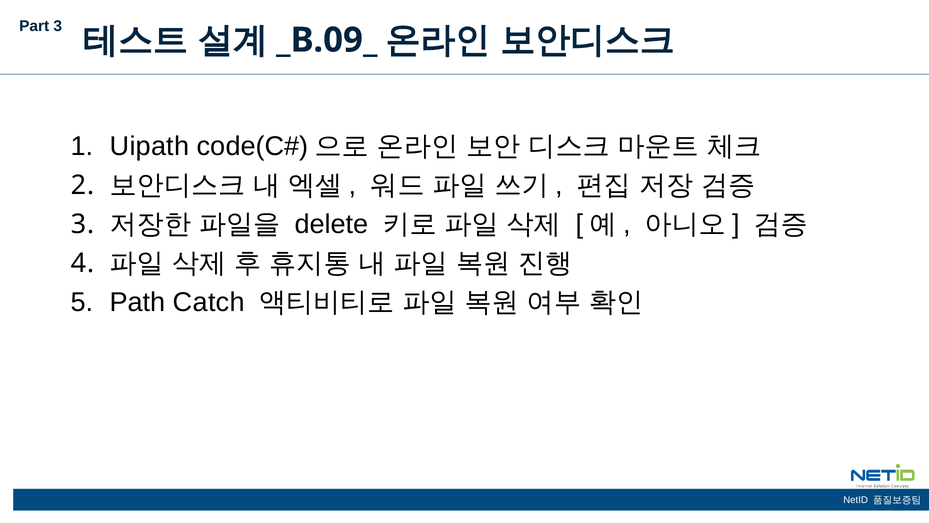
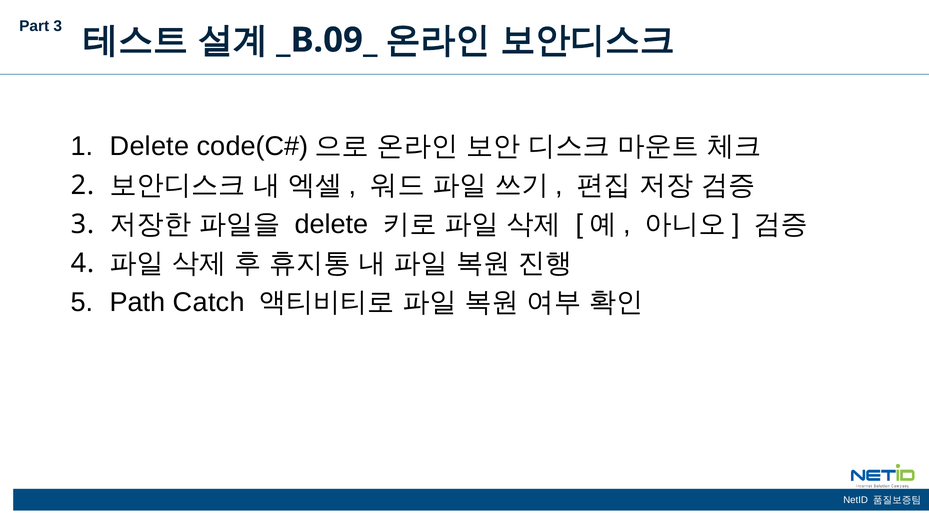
Uipath at (150, 146): Uipath -> Delete
